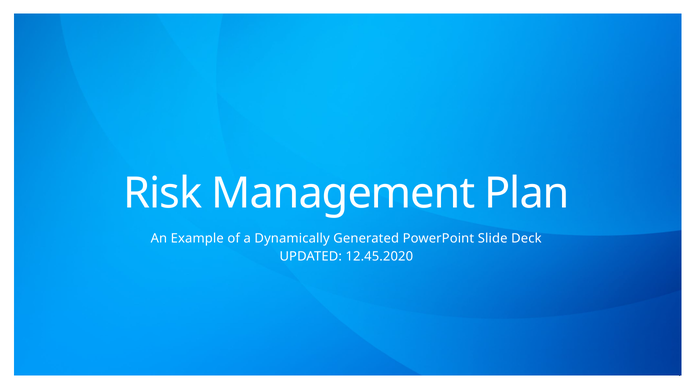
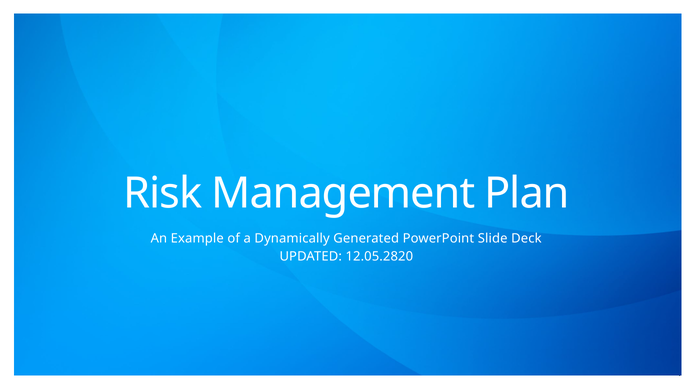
12.45.2020: 12.45.2020 -> 12.05.2820
